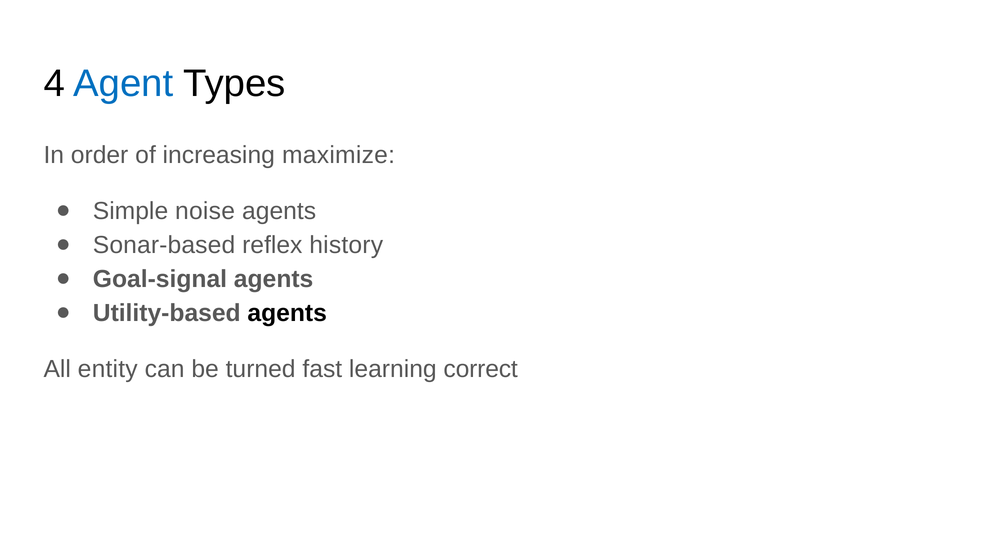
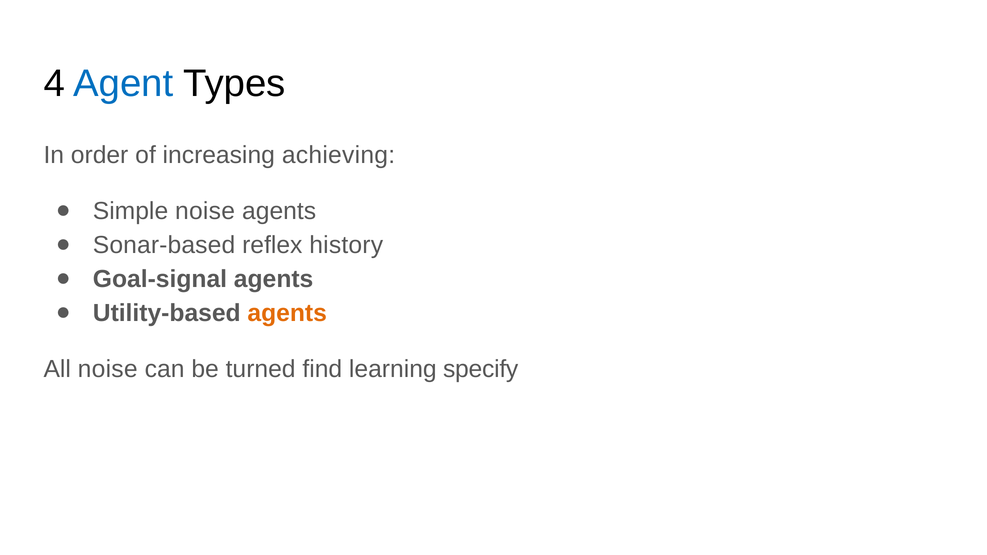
maximize: maximize -> achieving
agents at (287, 313) colour: black -> orange
All entity: entity -> noise
fast: fast -> find
correct: correct -> specify
